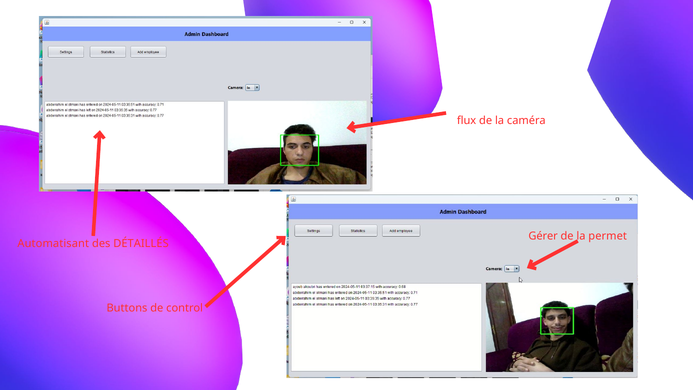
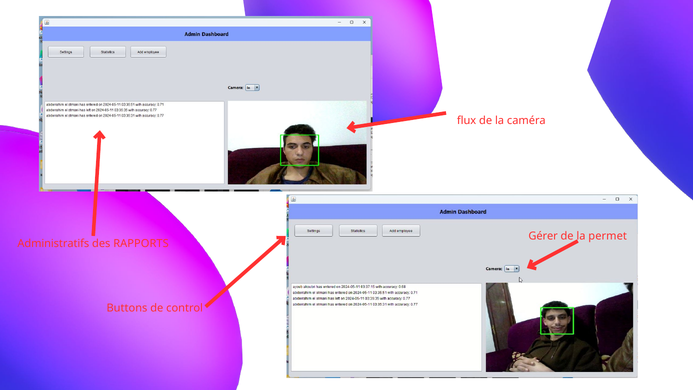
Automatisant: Automatisant -> Administratifs
DÉTAILLÉS: DÉTAILLÉS -> RAPPORTS
